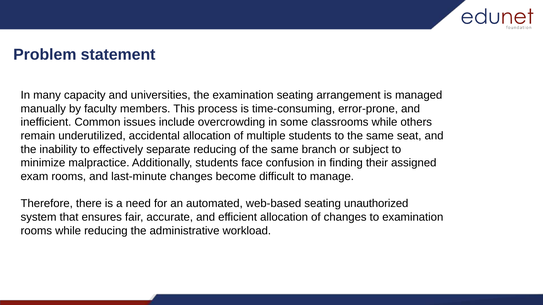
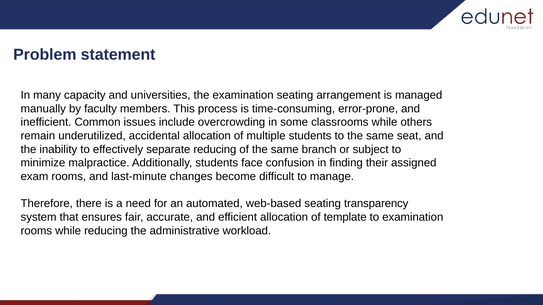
unauthorized: unauthorized -> transparency
of changes: changes -> template
